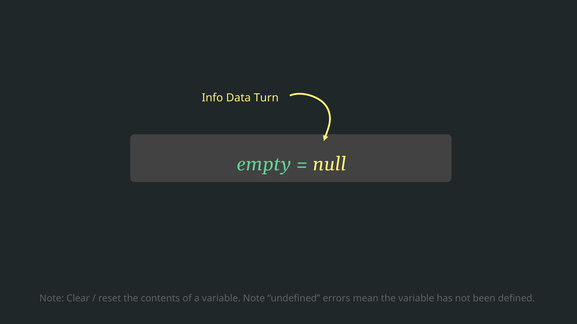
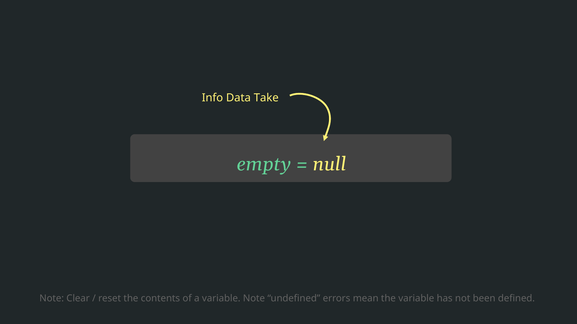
Turn: Turn -> Take
